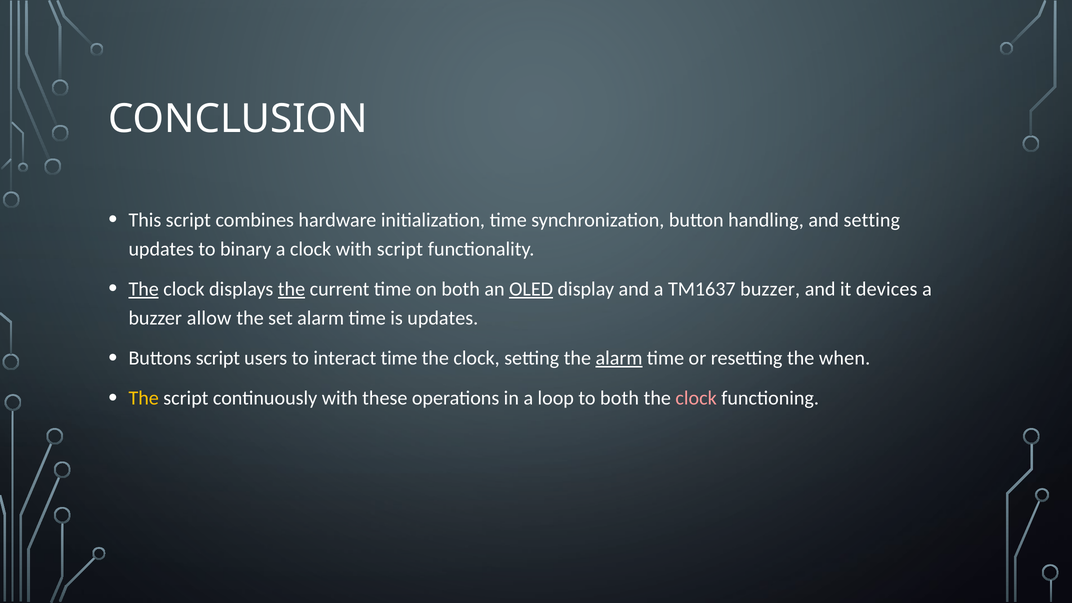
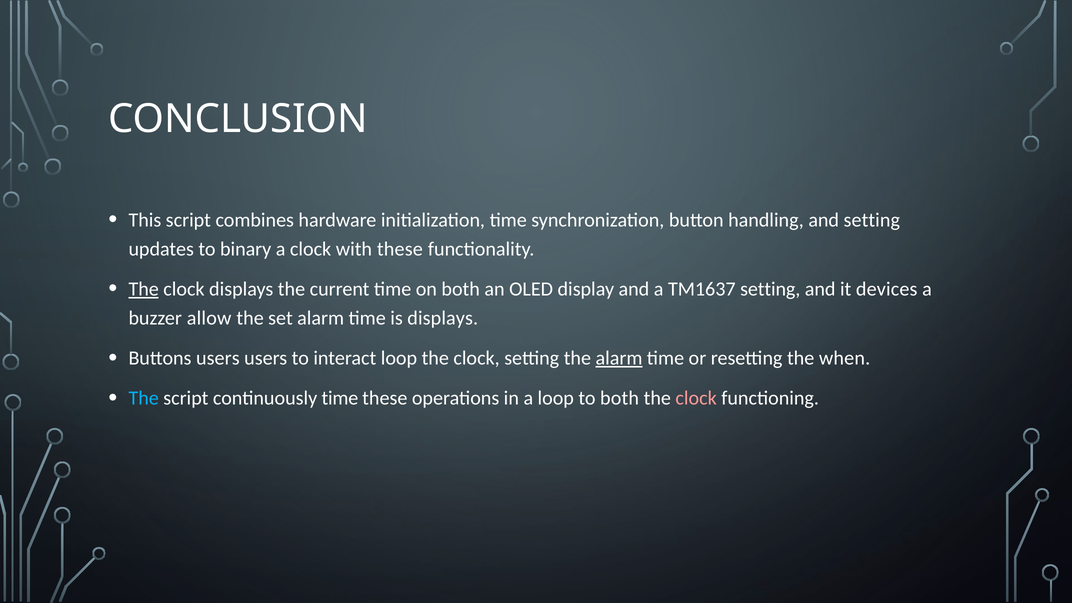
with script: script -> these
the at (292, 289) underline: present -> none
OLED underline: present -> none
TM1637 buzzer: buzzer -> setting
is updates: updates -> displays
Buttons script: script -> users
interact time: time -> loop
The at (144, 398) colour: yellow -> light blue
continuously with: with -> time
